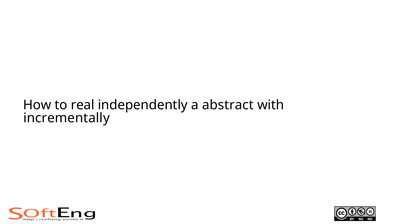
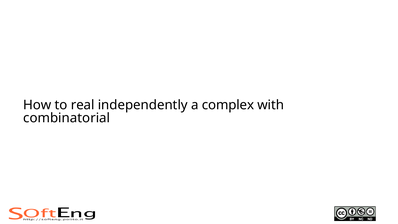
abstract: abstract -> complex
incrementally: incrementally -> combinatorial
